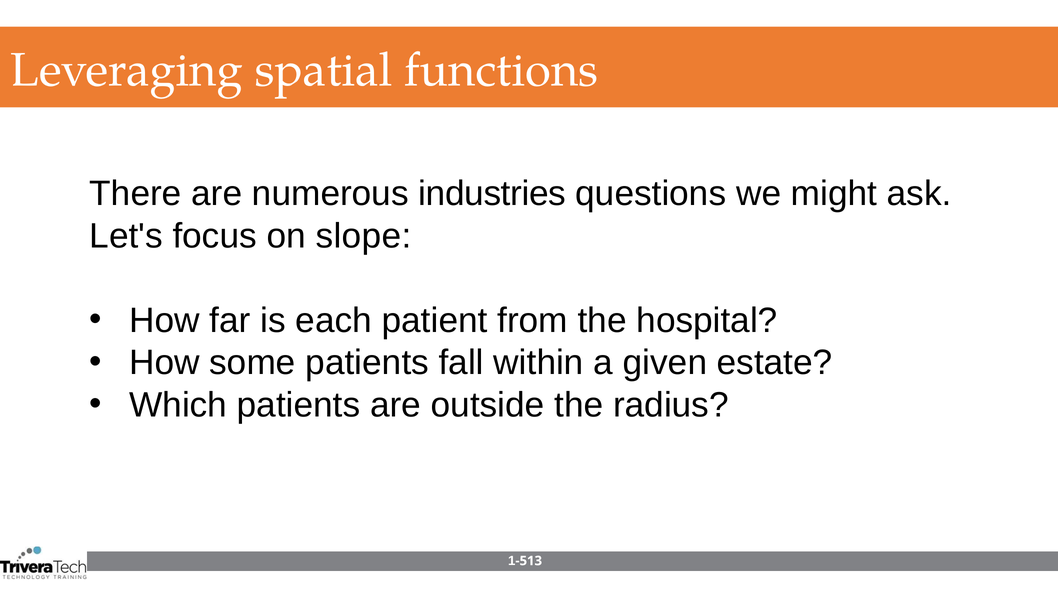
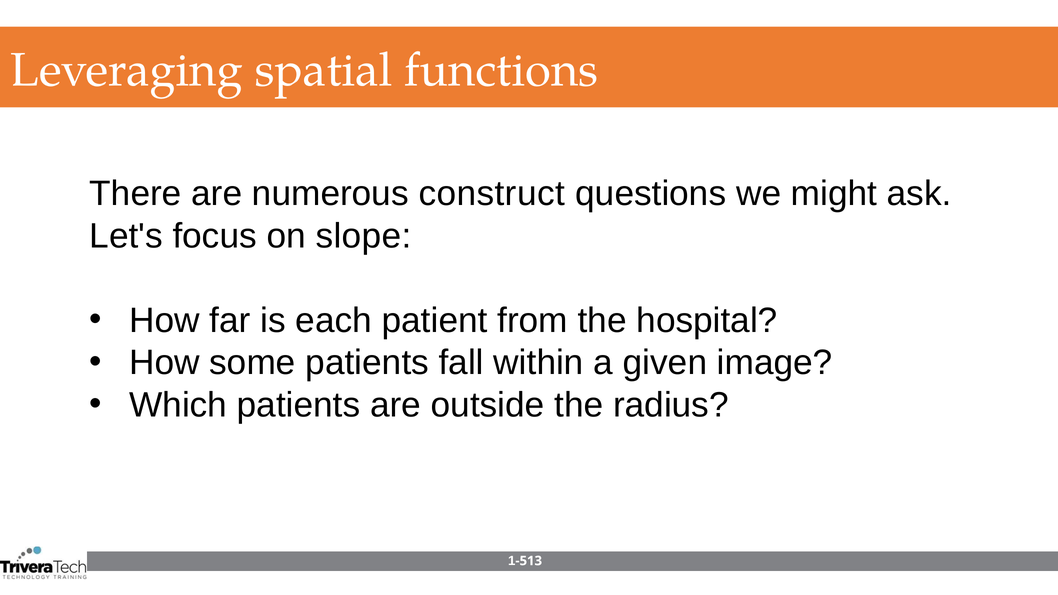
industries: industries -> construct
estate: estate -> image
